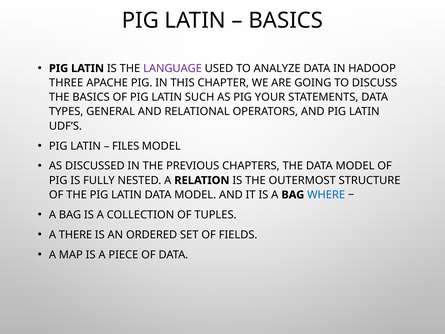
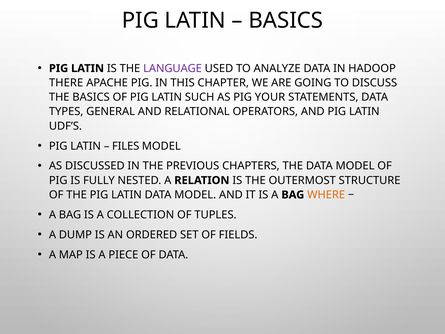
THREE: THREE -> THERE
WHERE colour: blue -> orange
THERE: THERE -> DUMP
